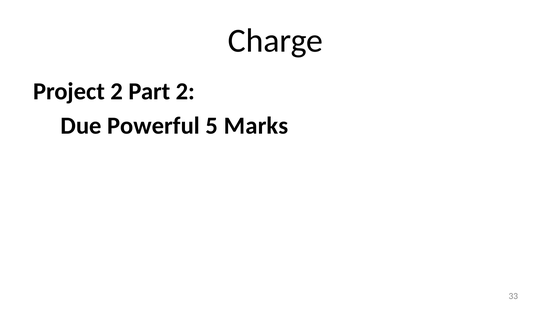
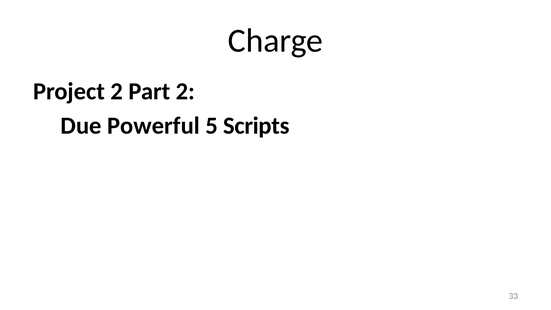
Marks: Marks -> Scripts
